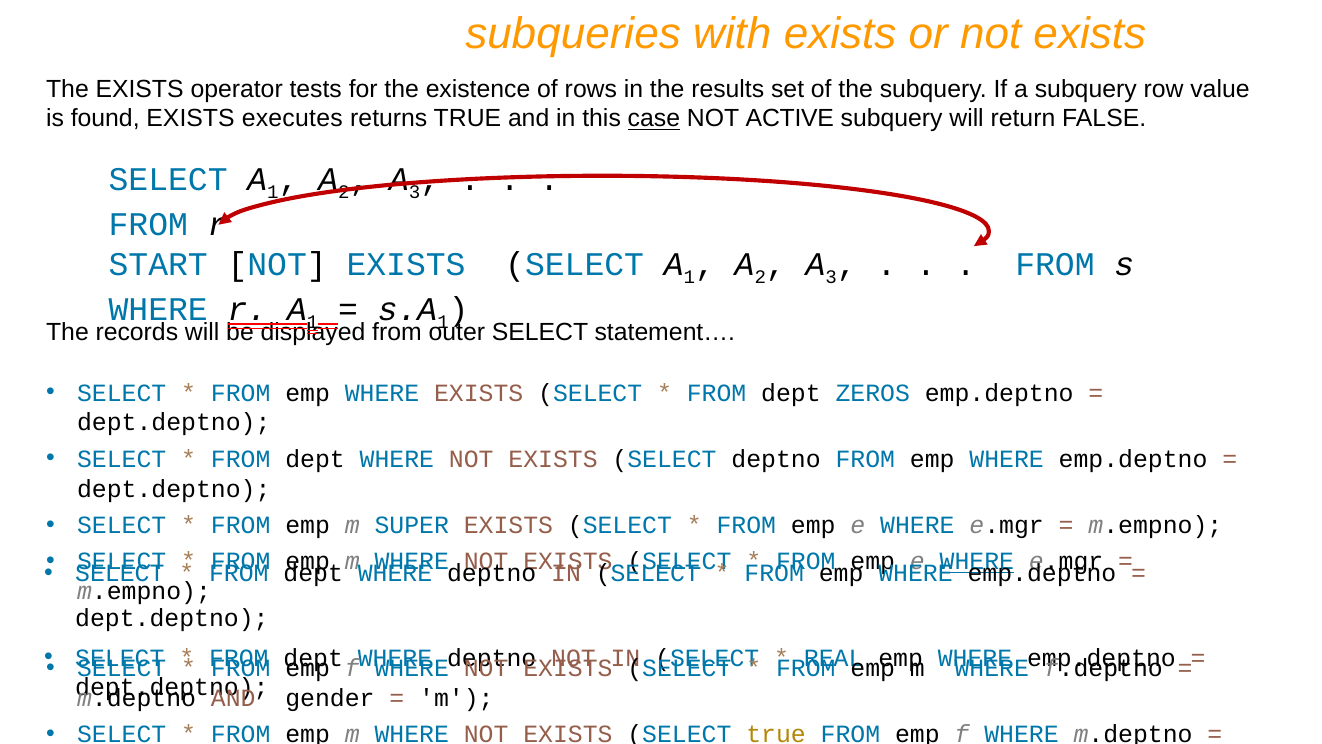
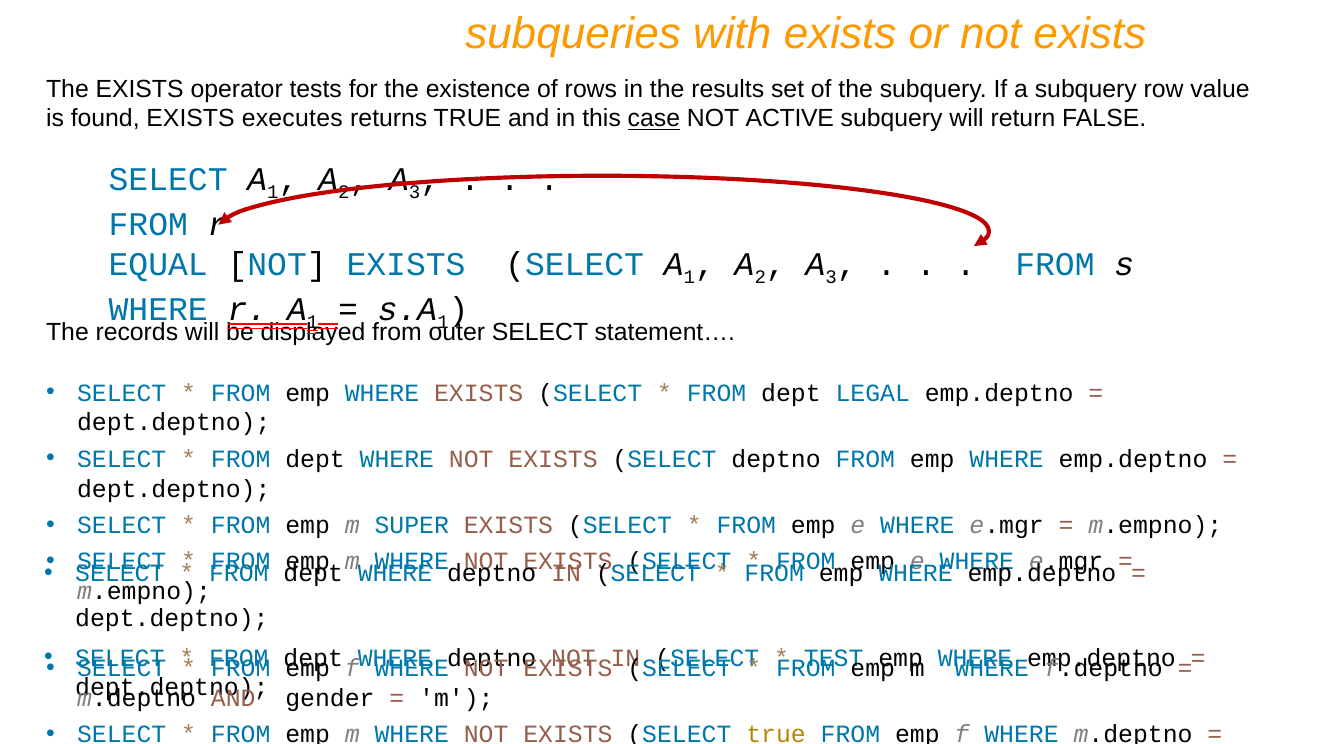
START: START -> EQUAL
ZEROS: ZEROS -> LEGAL
WHERE at (977, 561) underline: present -> none
REAL: REAL -> TEST
